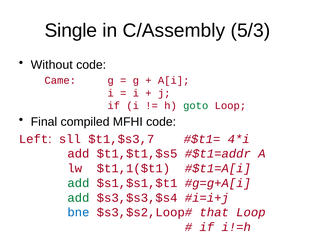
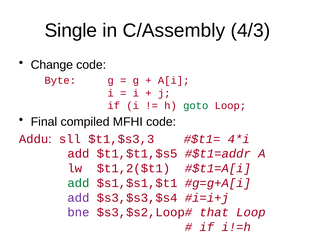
5/3: 5/3 -> 4/3
Without: Without -> Change
Came: Came -> Byte
Left: Left -> Addu
$t1,$s3,7: $t1,$s3,7 -> $t1,$s3,3
$t1,1($t1: $t1,1($t1 -> $t1,2($t1
add at (78, 198) colour: green -> purple
bne colour: blue -> purple
